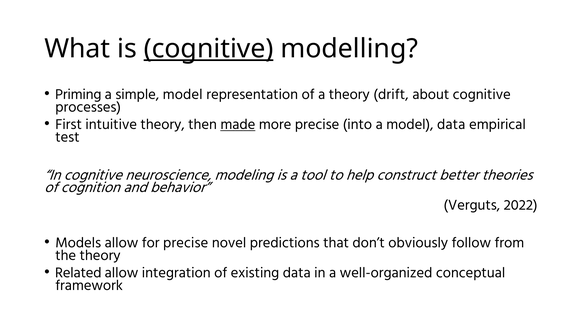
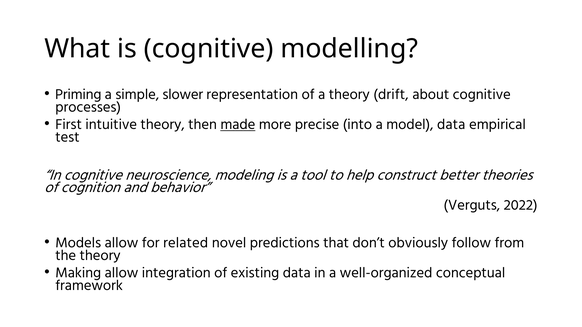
cognitive at (209, 49) underline: present -> none
simple model: model -> slower
for precise: precise -> related
Related: Related -> Making
